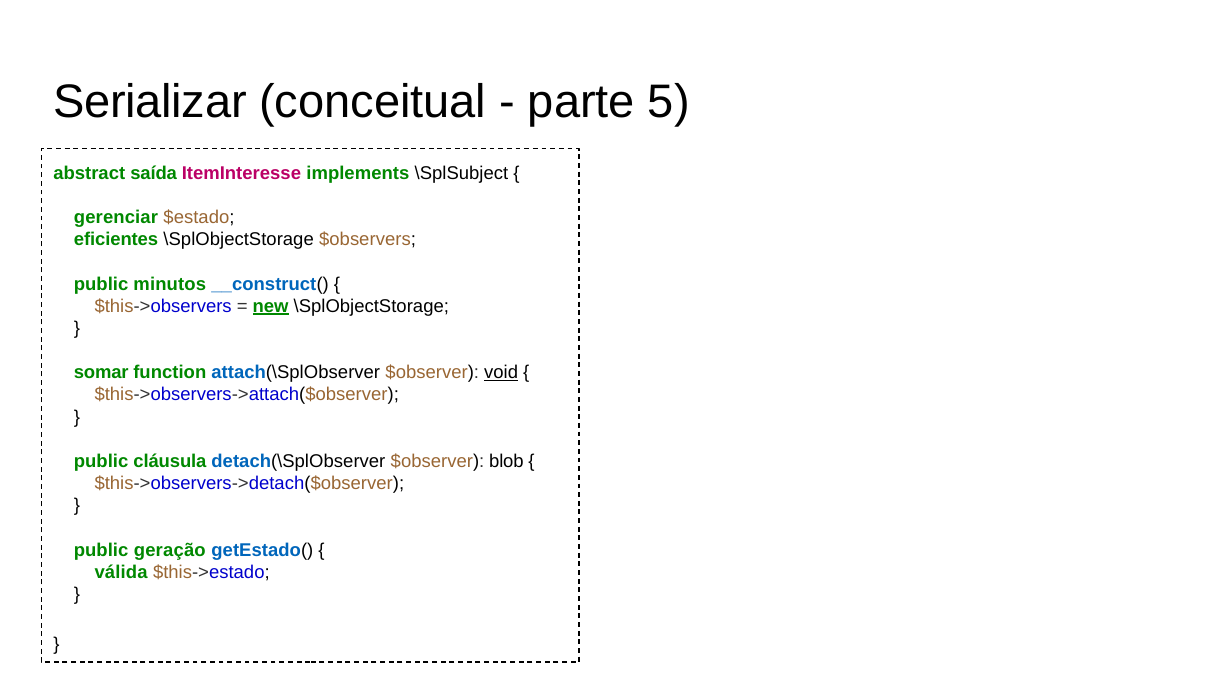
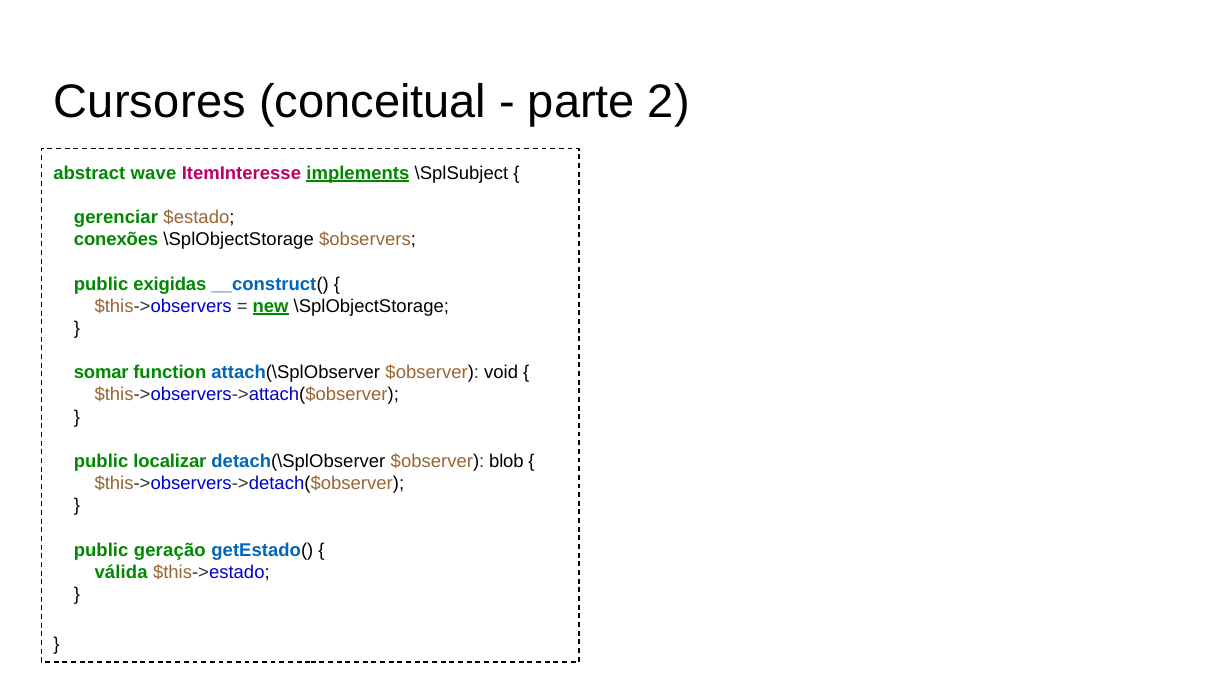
Serializar: Serializar -> Cursores
5: 5 -> 2
saída: saída -> wave
implements underline: none -> present
eficientes: eficientes -> conexões
minutos: minutos -> exigidas
void underline: present -> none
cláusula: cláusula -> localizar
